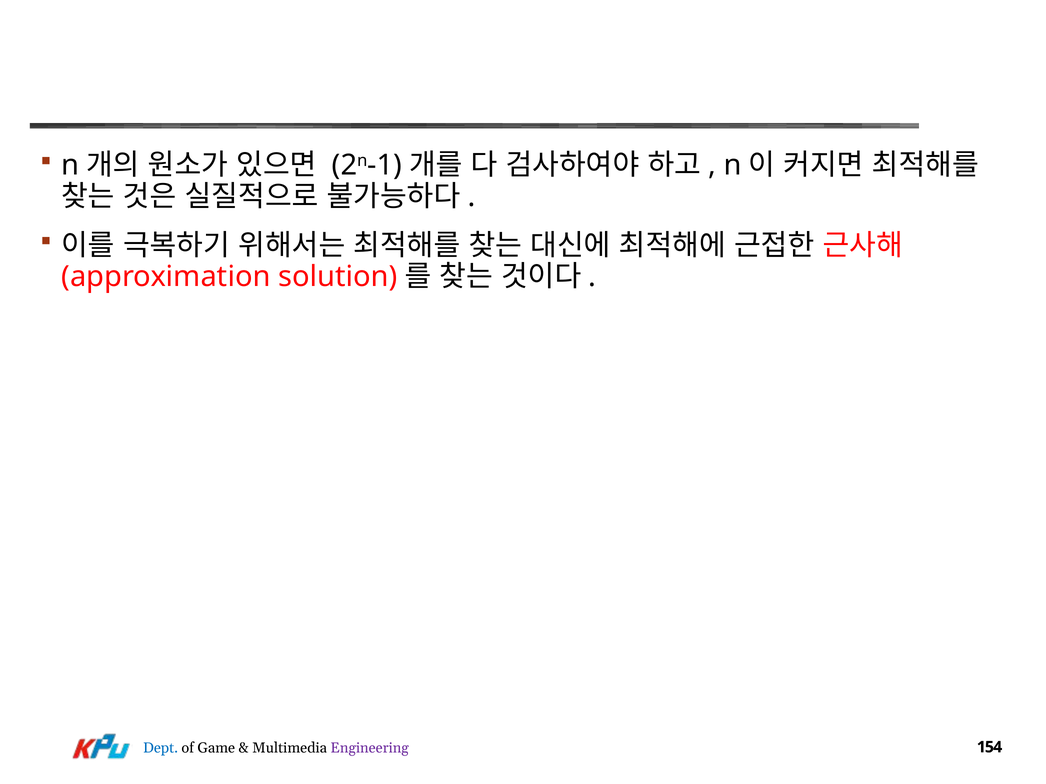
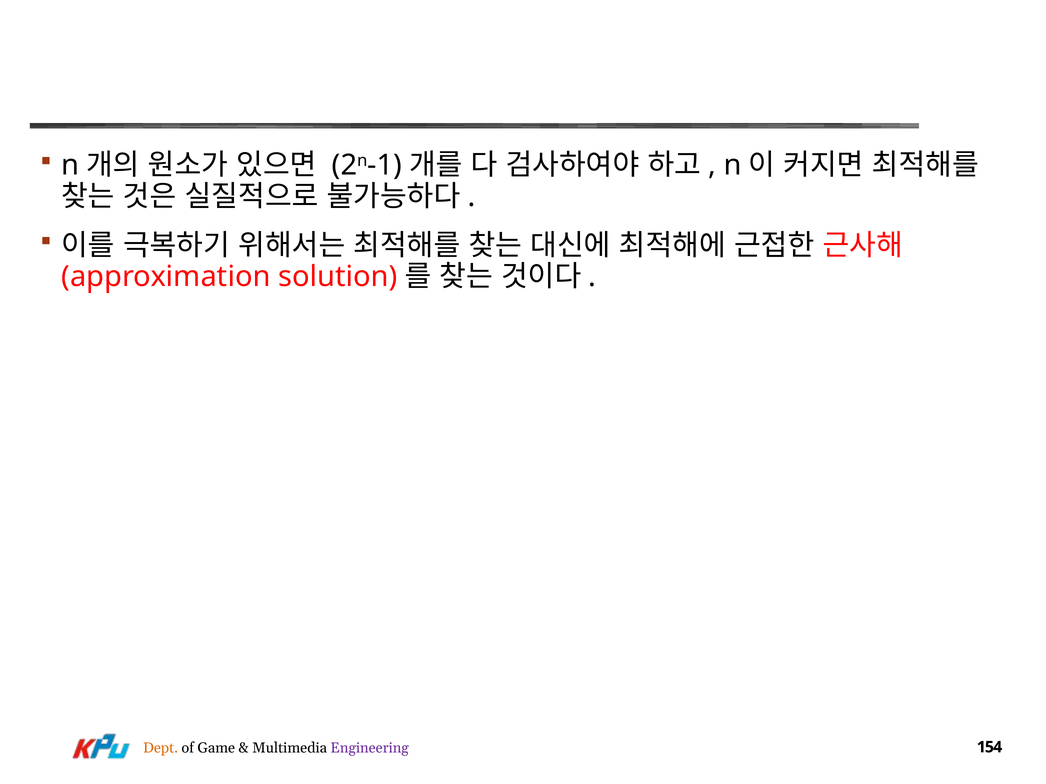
Dept colour: blue -> orange
